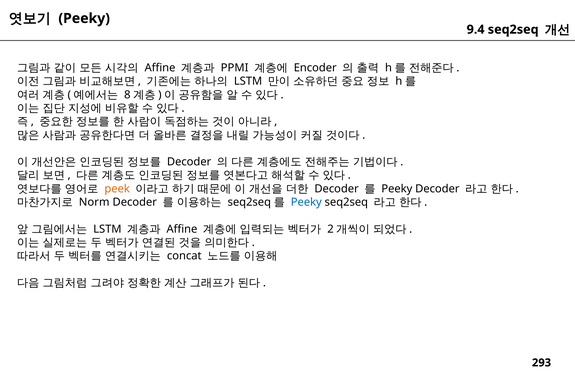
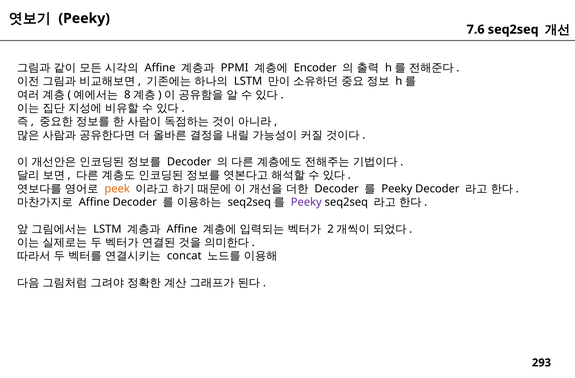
9.4: 9.4 -> 7.6
Norm at (94, 202): Norm -> Affine
Peeky at (306, 202) colour: blue -> purple
